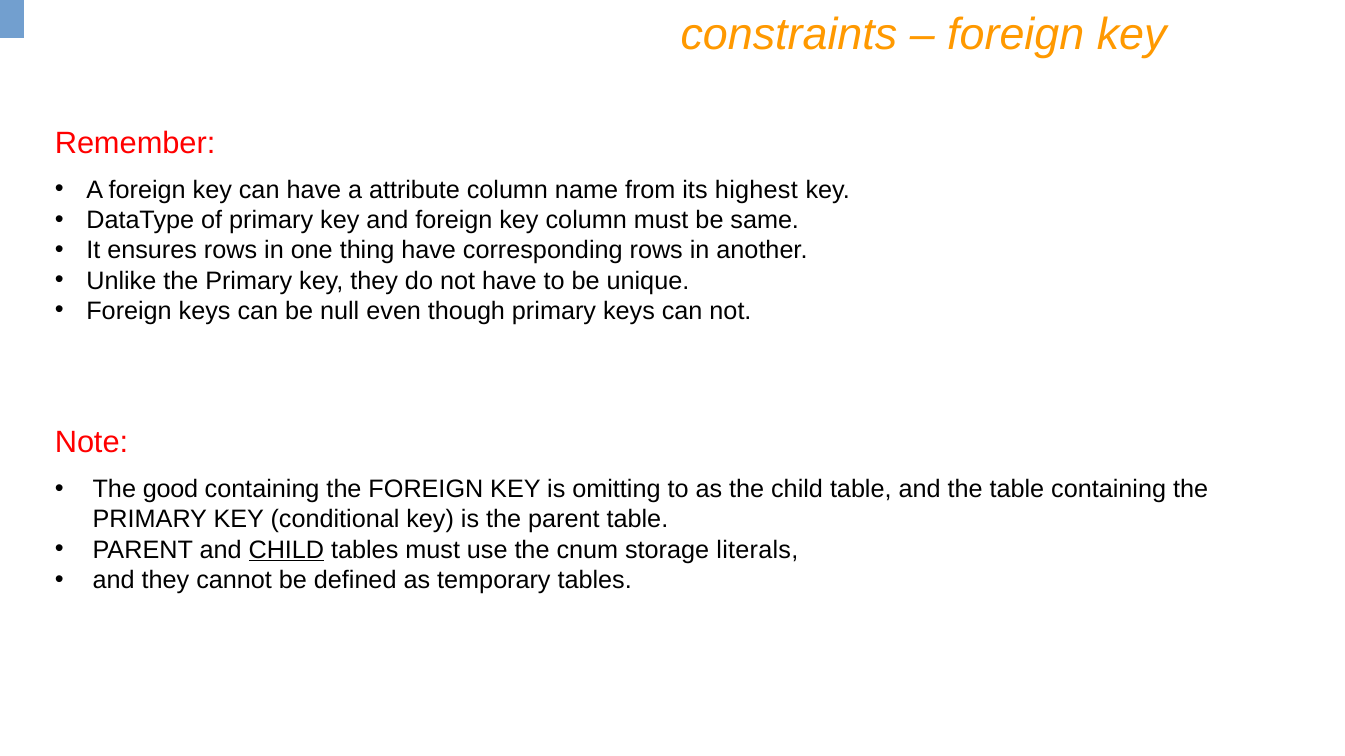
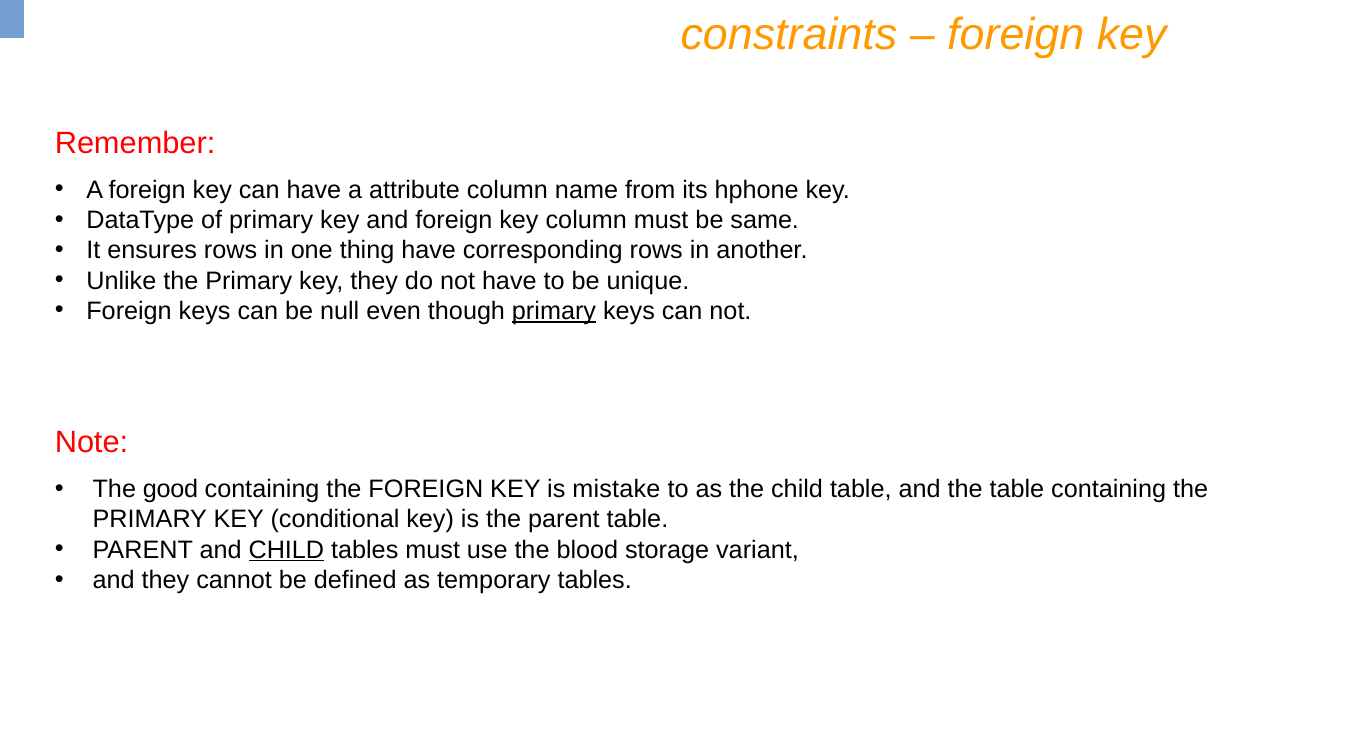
highest: highest -> hphone
primary at (554, 311) underline: none -> present
omitting: omitting -> mistake
cnum: cnum -> blood
literals: literals -> variant
